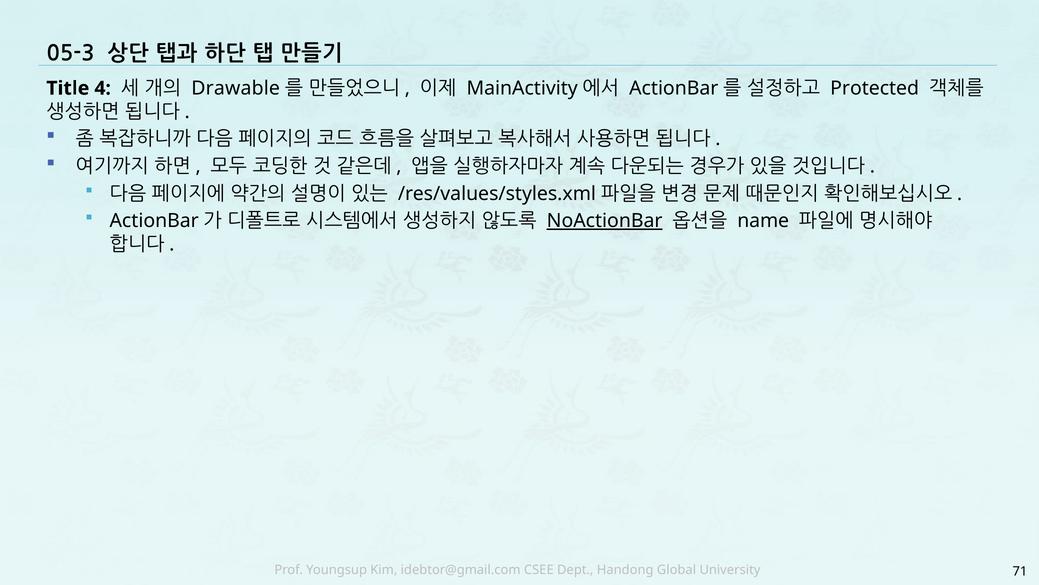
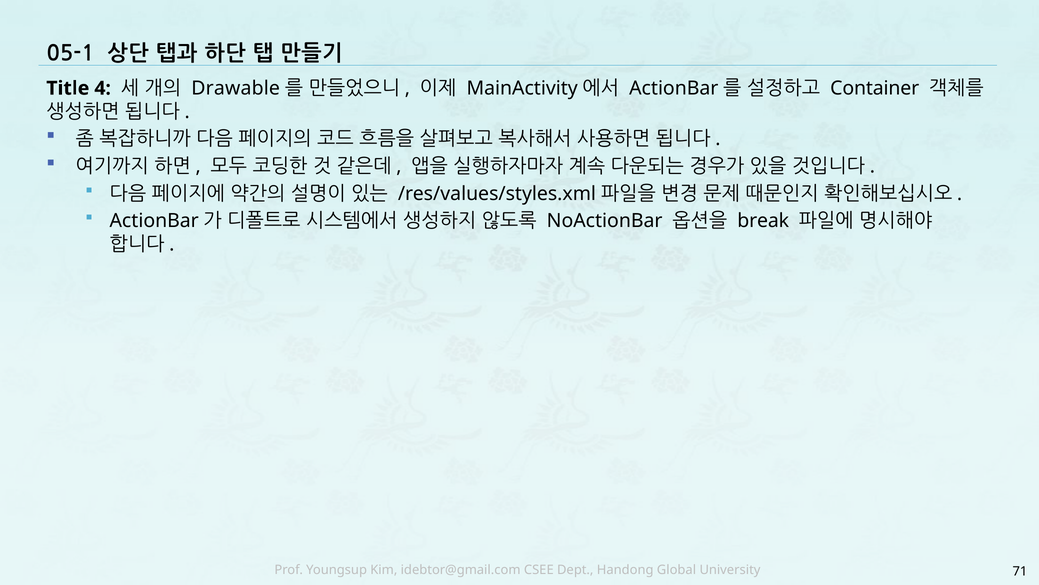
05-3: 05-3 -> 05-1
Protected: Protected -> Container
NoActionBar underline: present -> none
name: name -> break
